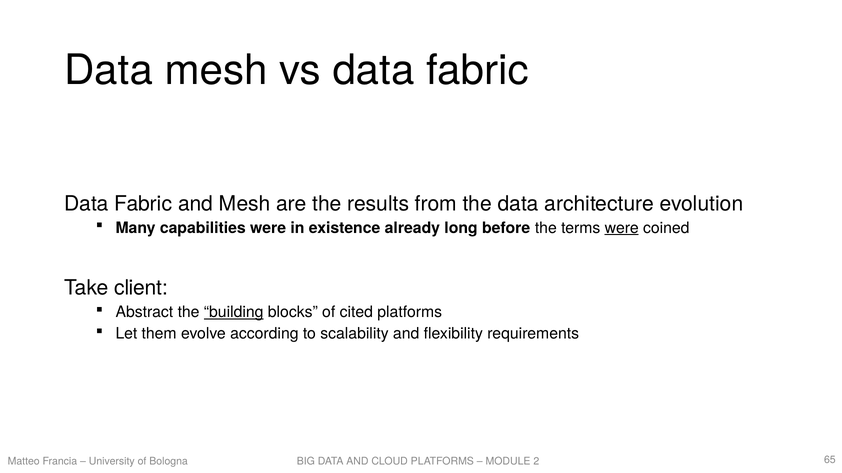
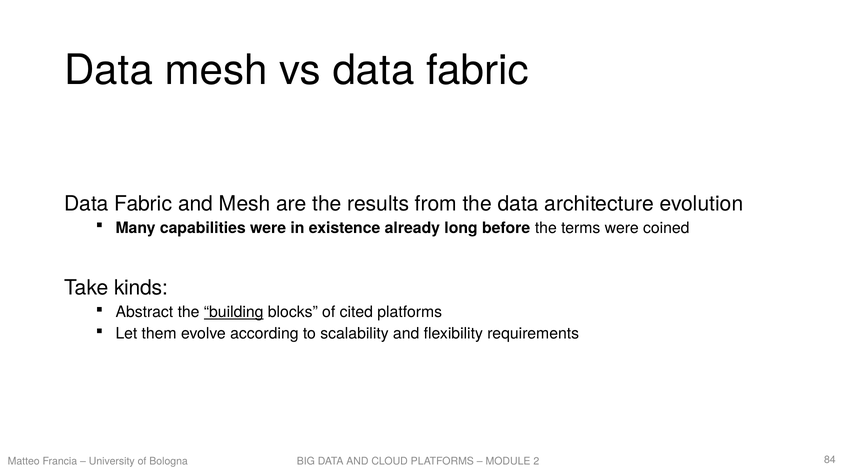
were at (622, 228) underline: present -> none
client: client -> kinds
65: 65 -> 84
